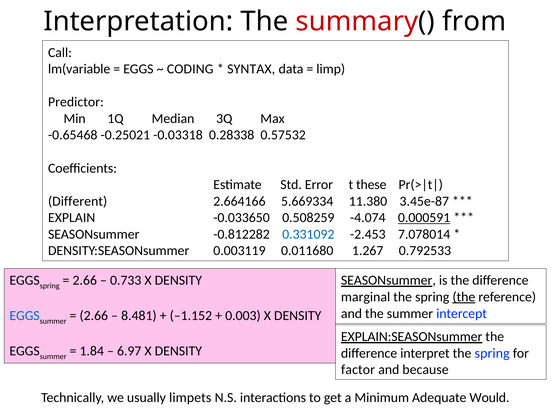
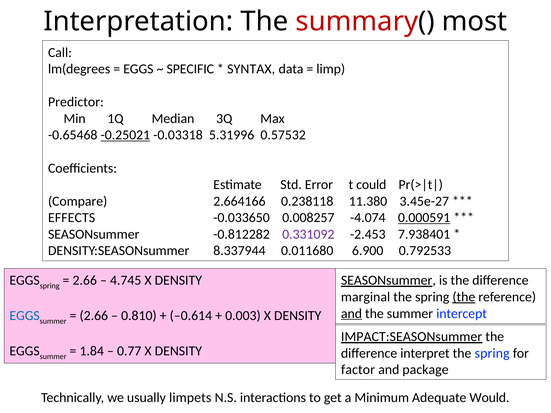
from: from -> most
lm(variable: lm(variable -> lm(degrees
CODING: CODING -> SPECIFIC
-0.25021 underline: none -> present
0.28338: 0.28338 -> 5.31996
these: these -> could
Different: Different -> Compare
5.669334: 5.669334 -> 0.238118
3.45e-87: 3.45e-87 -> 3.45e-27
EXPLAIN: EXPLAIN -> EFFECTS
0.508259: 0.508259 -> 0.008257
0.331092 colour: blue -> purple
7.078014: 7.078014 -> 7.938401
0.003119: 0.003119 -> 8.337944
1.267: 1.267 -> 6.900
0.733: 0.733 -> 4.745
and at (351, 314) underline: none -> present
8.481: 8.481 -> 0.810
–1.152: –1.152 -> –0.614
EXPLAIN:SEASONsummer: EXPLAIN:SEASONsummer -> IMPACT:SEASONsummer
6.97: 6.97 -> 0.77
because: because -> package
